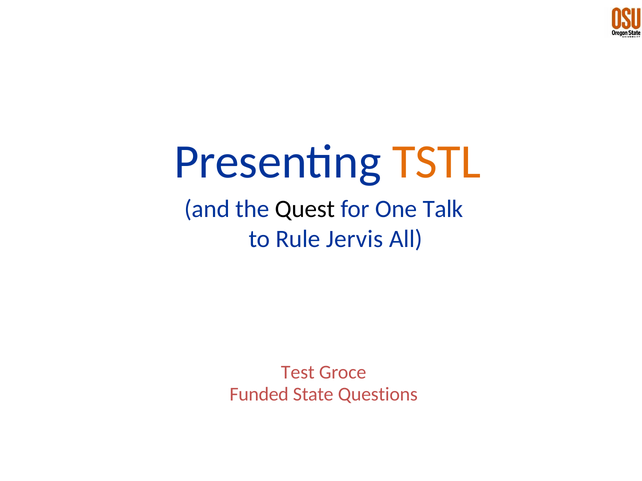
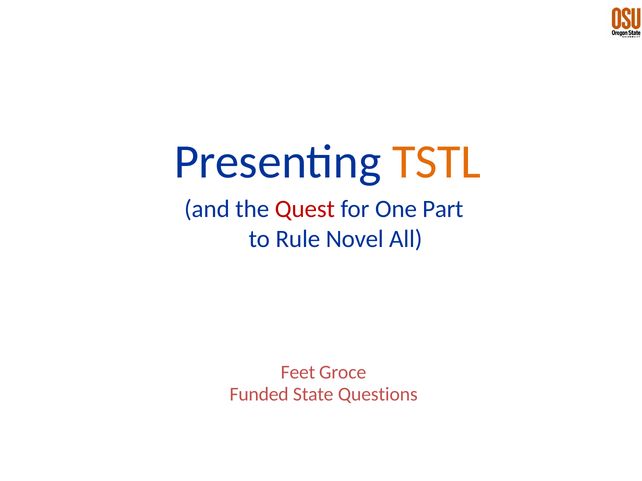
Quest colour: black -> red
Talk: Talk -> Part
Jervis: Jervis -> Novel
Test: Test -> Feet
